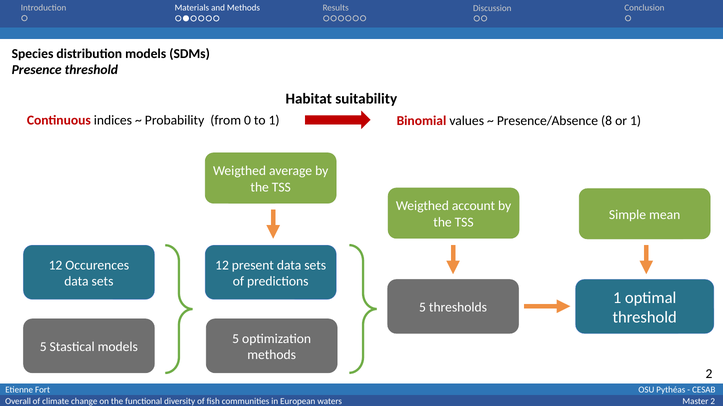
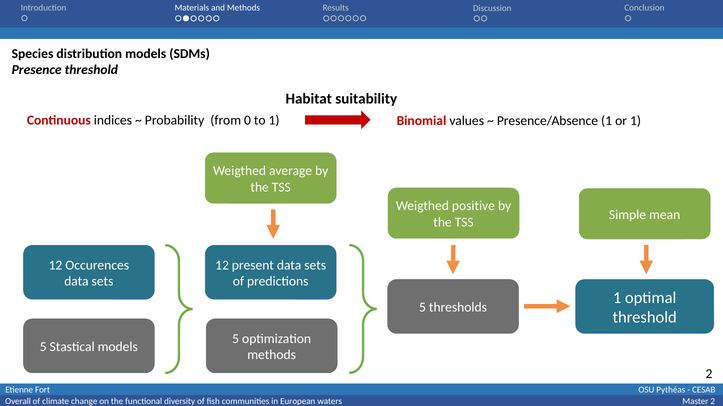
Presence/Absence 8: 8 -> 1
account: account -> positive
